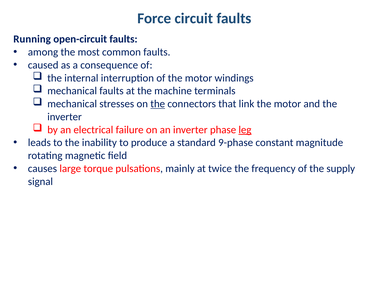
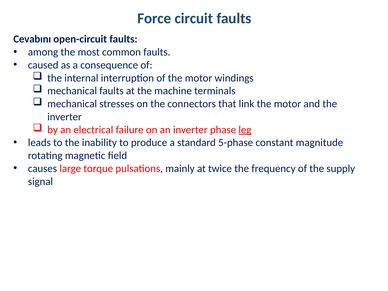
Running: Running -> Cevabını
the at (158, 104) underline: present -> none
9-phase: 9-phase -> 5-phase
